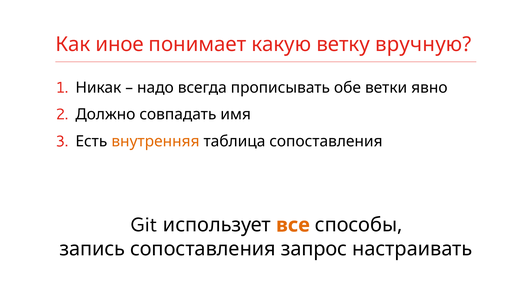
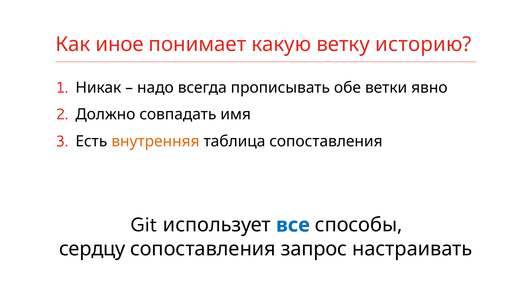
вручную: вручную -> историю
все colour: orange -> blue
запись: запись -> сердцу
